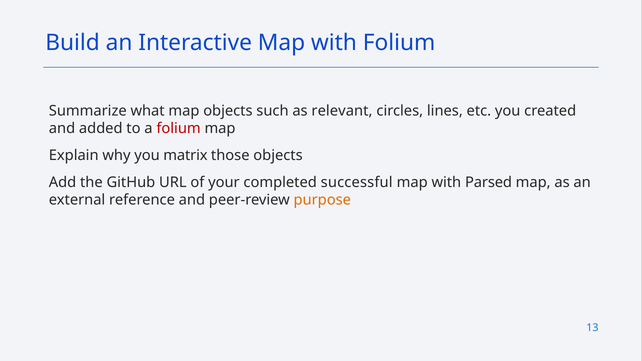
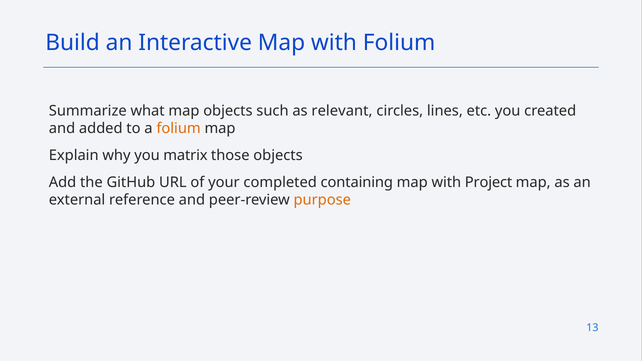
folium at (179, 129) colour: red -> orange
successful: successful -> containing
Parsed: Parsed -> Project
